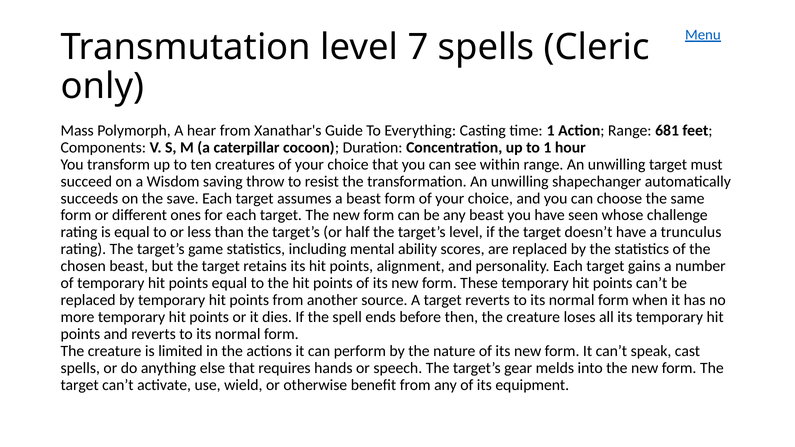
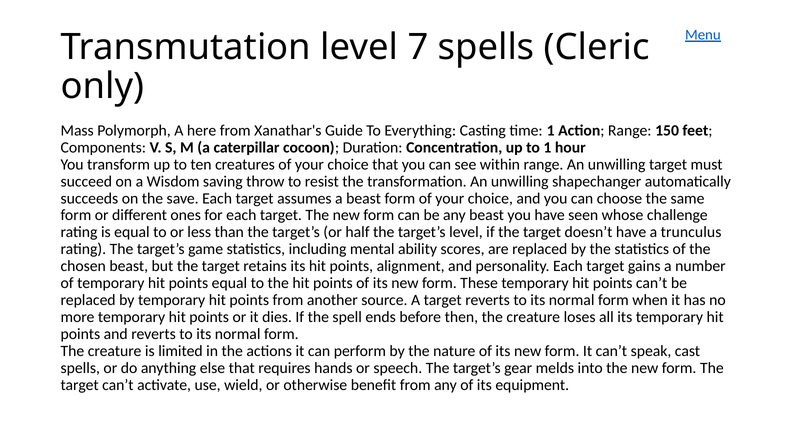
hear: hear -> here
681: 681 -> 150
